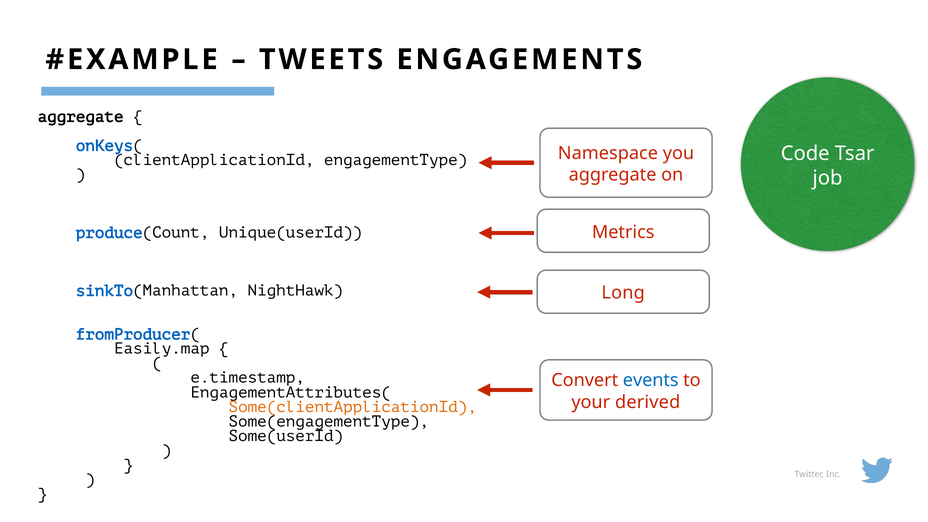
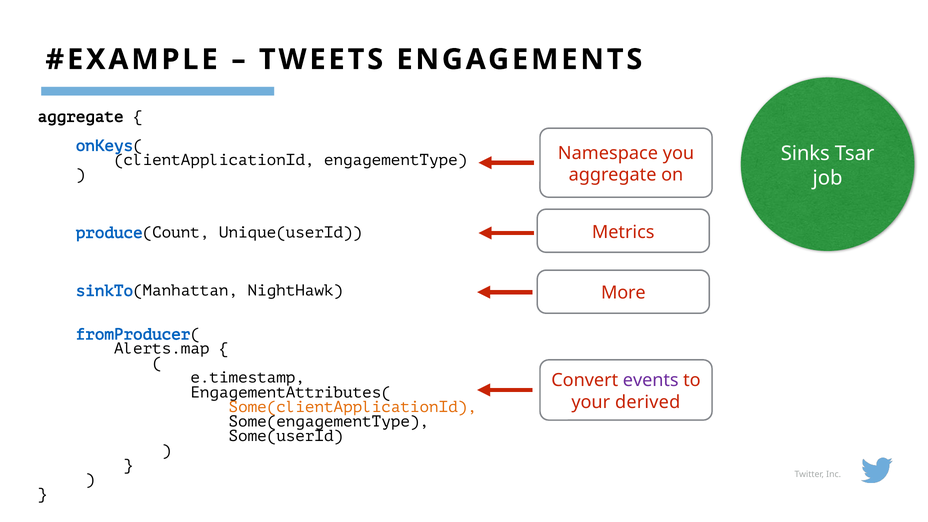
Code: Code -> Sinks
Long: Long -> More
Easily.map: Easily.map -> Alerts.map
events colour: blue -> purple
